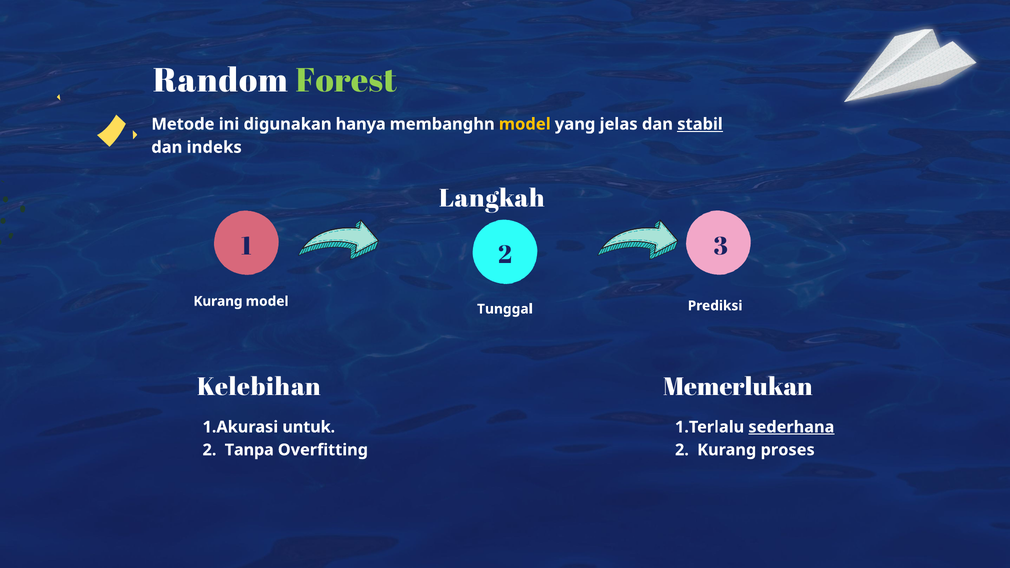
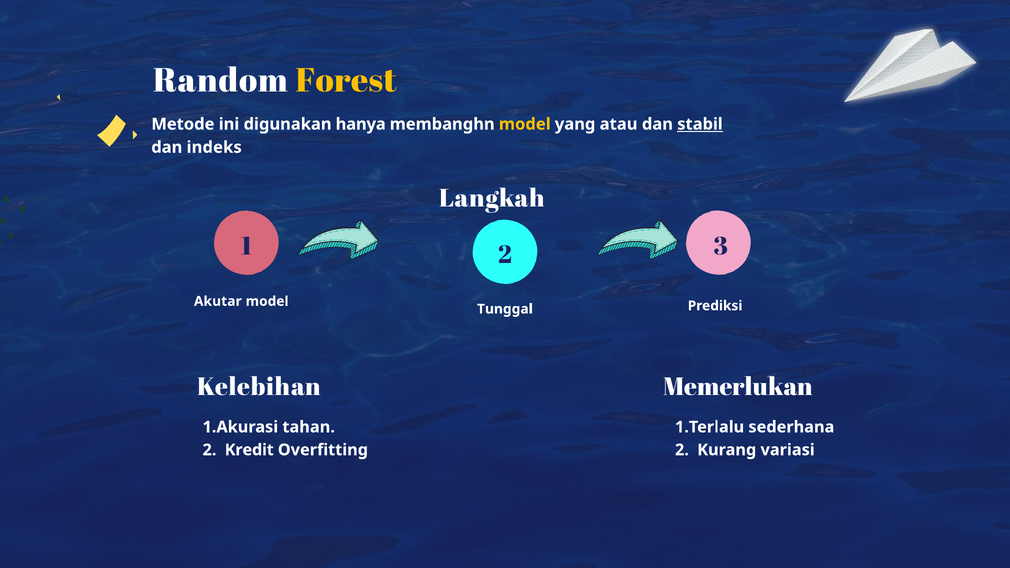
Forest colour: light green -> yellow
jelas: jelas -> atau
Kurang at (218, 301): Kurang -> Akutar
untuk: untuk -> tahan
sederhana underline: present -> none
Tanpa: Tanpa -> Kredit
proses: proses -> variasi
